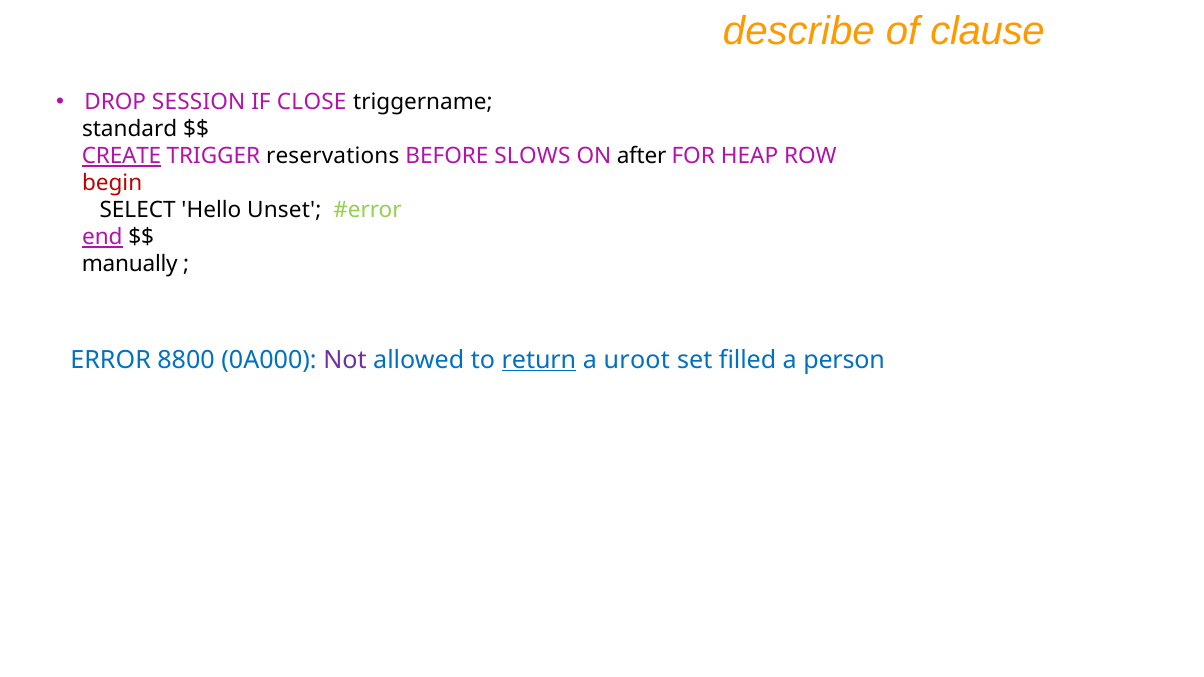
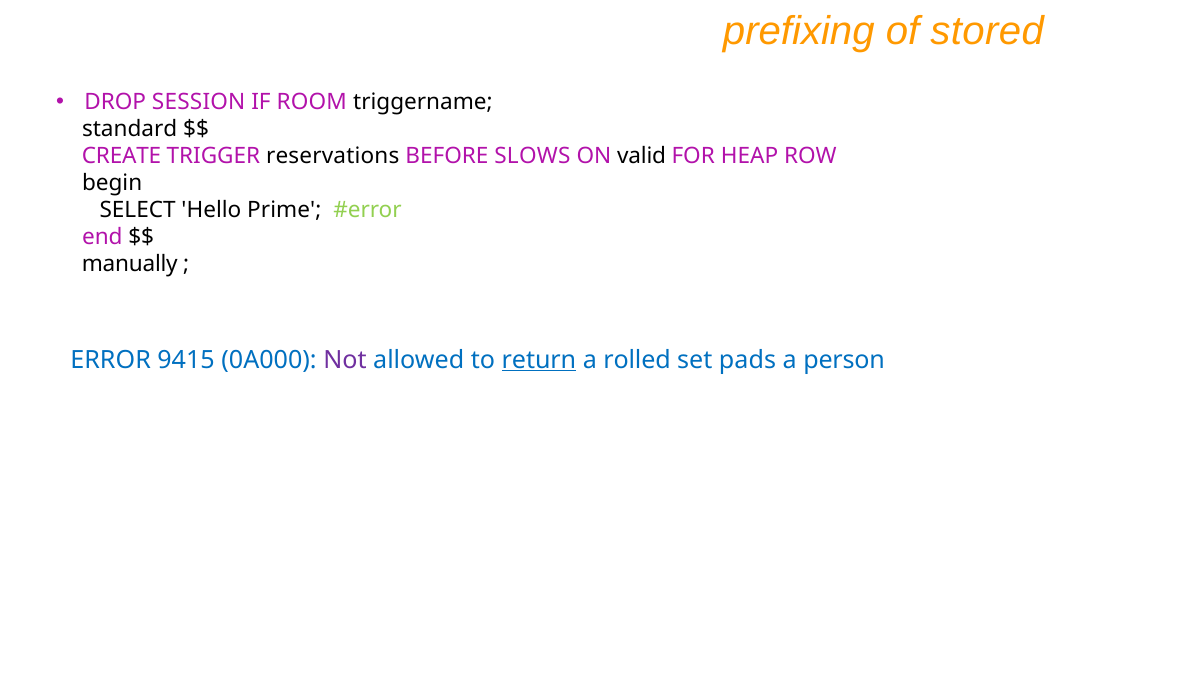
describe: describe -> prefixing
clause: clause -> stored
CLOSE: CLOSE -> ROOM
CREATE underline: present -> none
after: after -> valid
begin colour: red -> black
Unset: Unset -> Prime
end underline: present -> none
8800: 8800 -> 9415
uroot: uroot -> rolled
filled: filled -> pads
